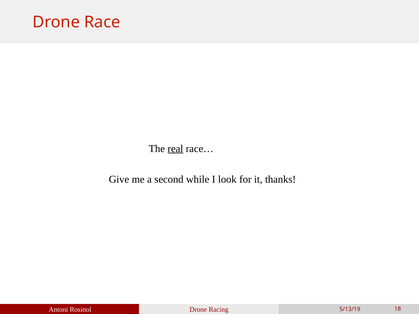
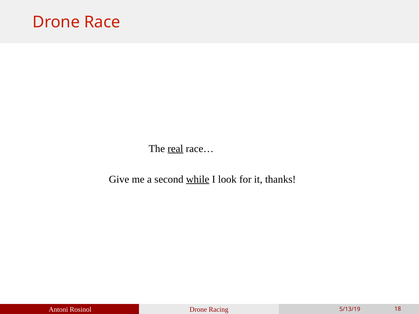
while underline: none -> present
